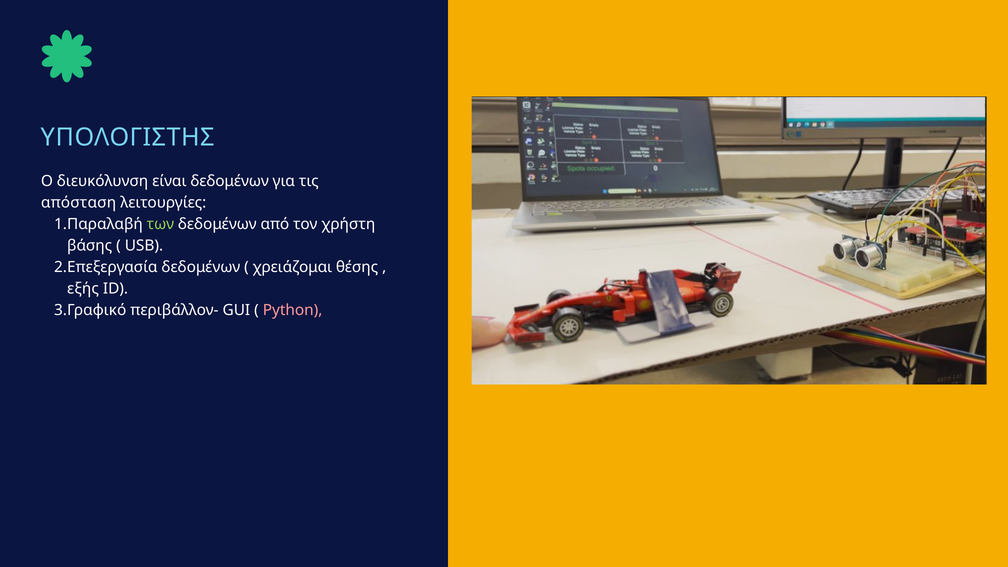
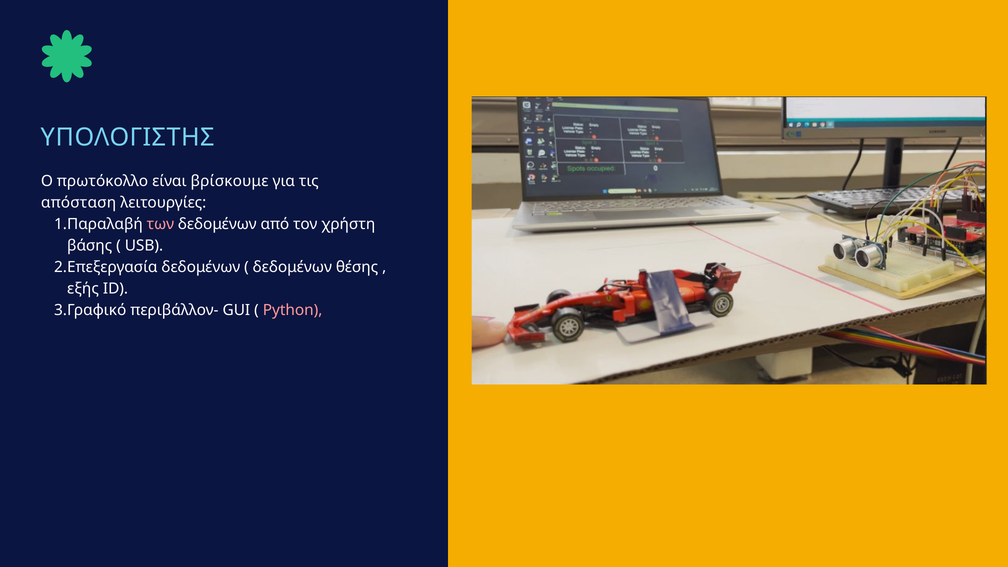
διευκόλυνση: διευκόλυνση -> πρωτόκολλο
είναι δεδομένων: δεδομένων -> βρίσκουμε
των colour: light green -> pink
χρειάζομαι at (292, 267): χρειάζομαι -> δεδομένων
